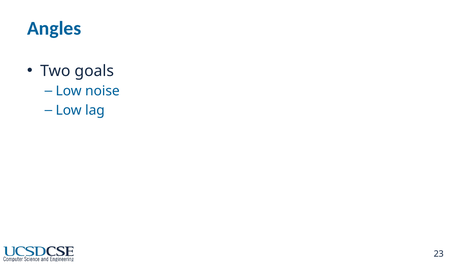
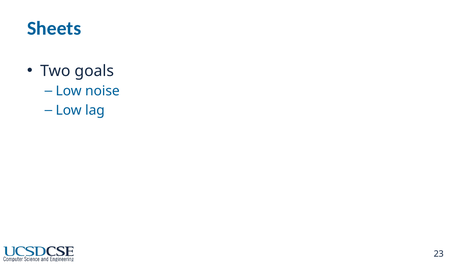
Angles: Angles -> Sheets
